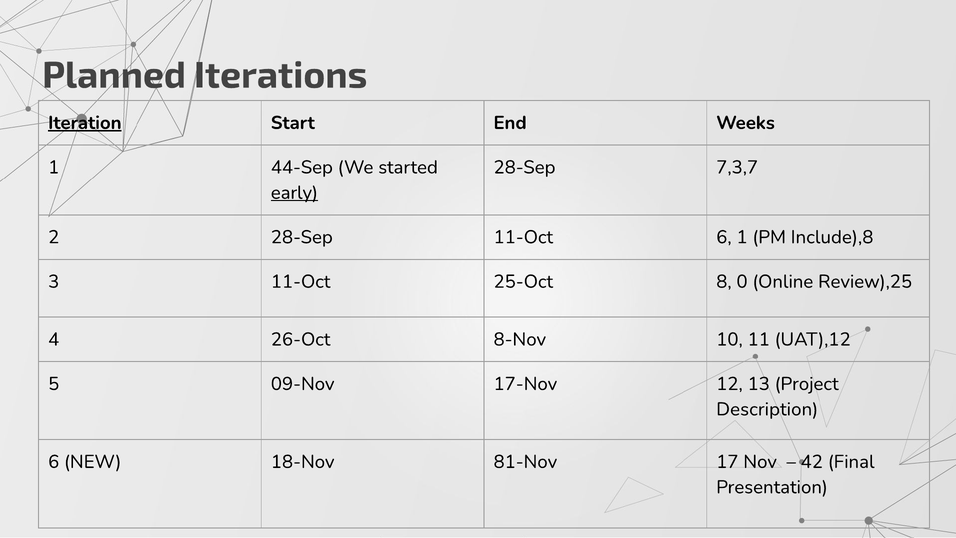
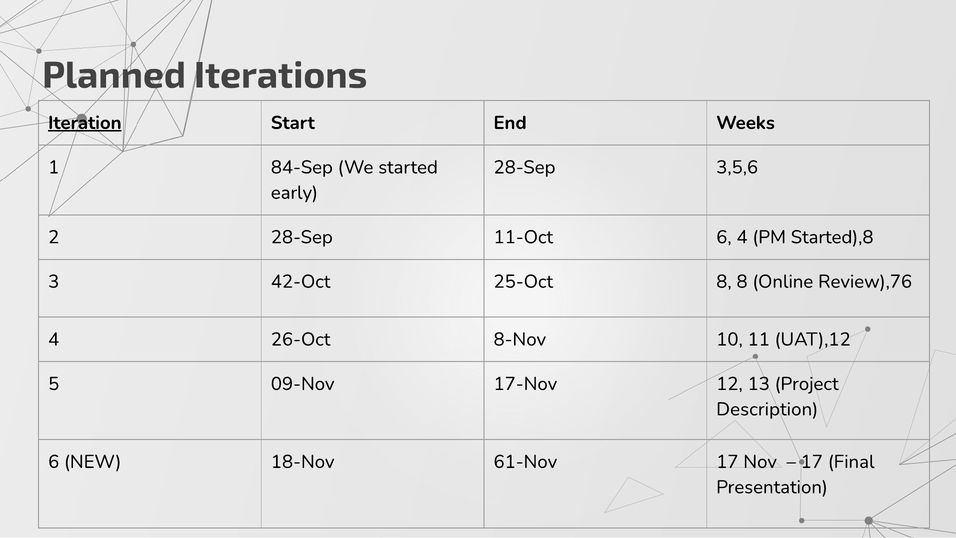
44-Sep: 44-Sep -> 84-Sep
7,3,7: 7,3,7 -> 3,5,6
early underline: present -> none
6 1: 1 -> 4
Include),8: Include),8 -> Started),8
3 11-Oct: 11-Oct -> 42-Oct
8 0: 0 -> 8
Review),25: Review),25 -> Review),76
81-Nov: 81-Nov -> 61-Nov
42 at (812, 462): 42 -> 17
